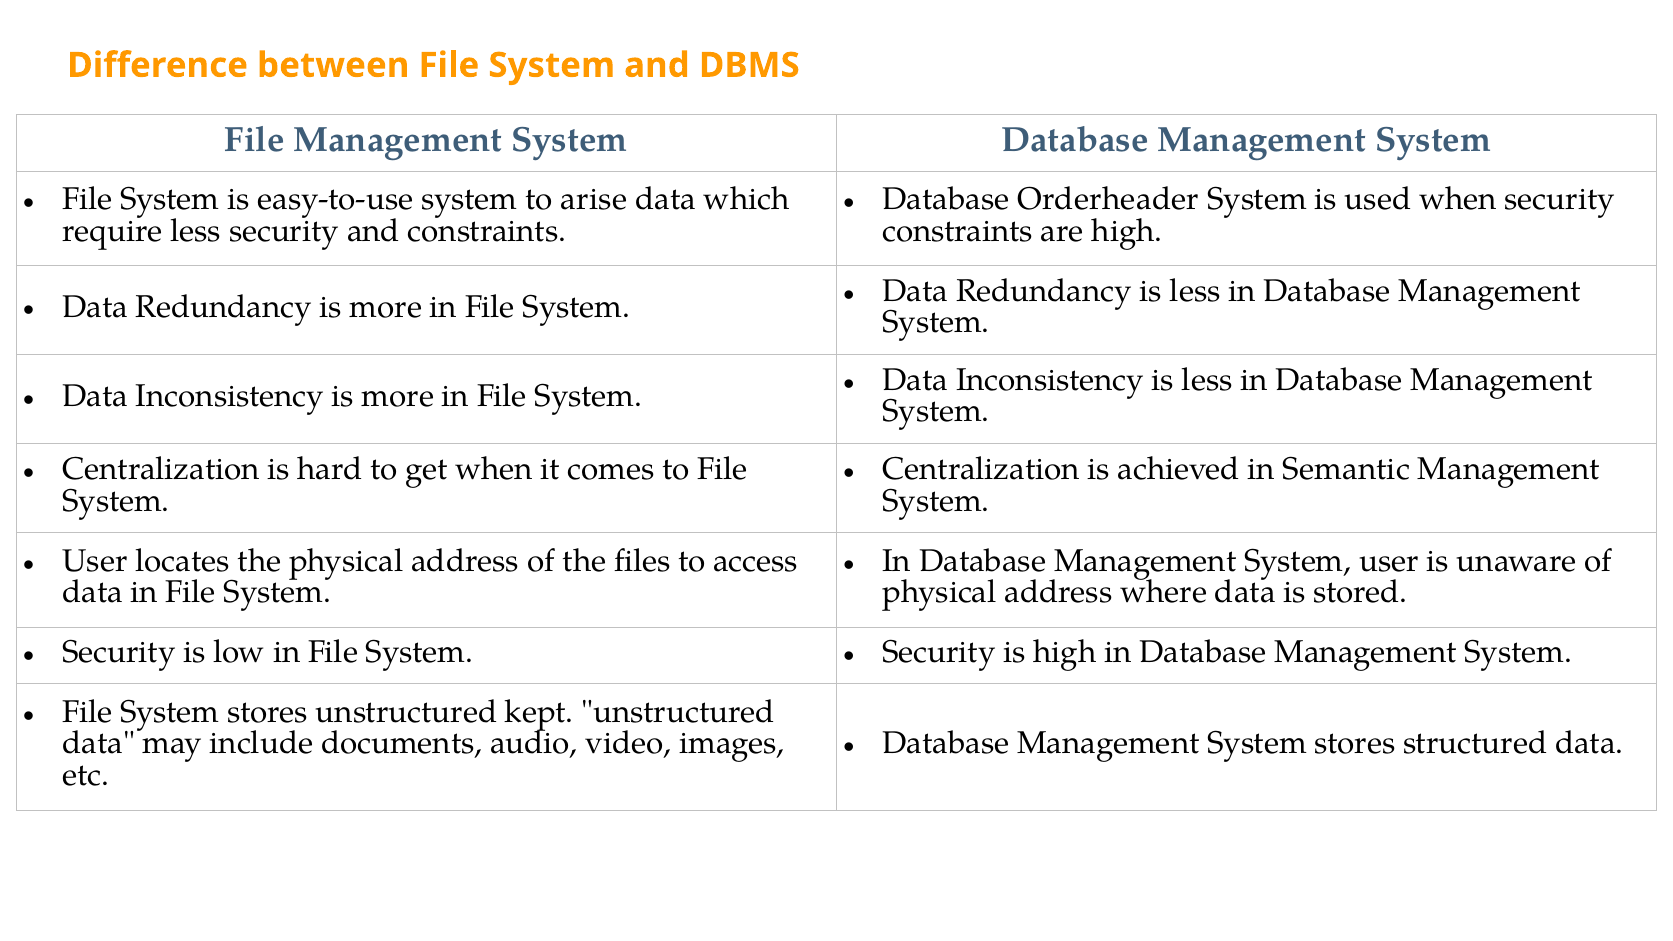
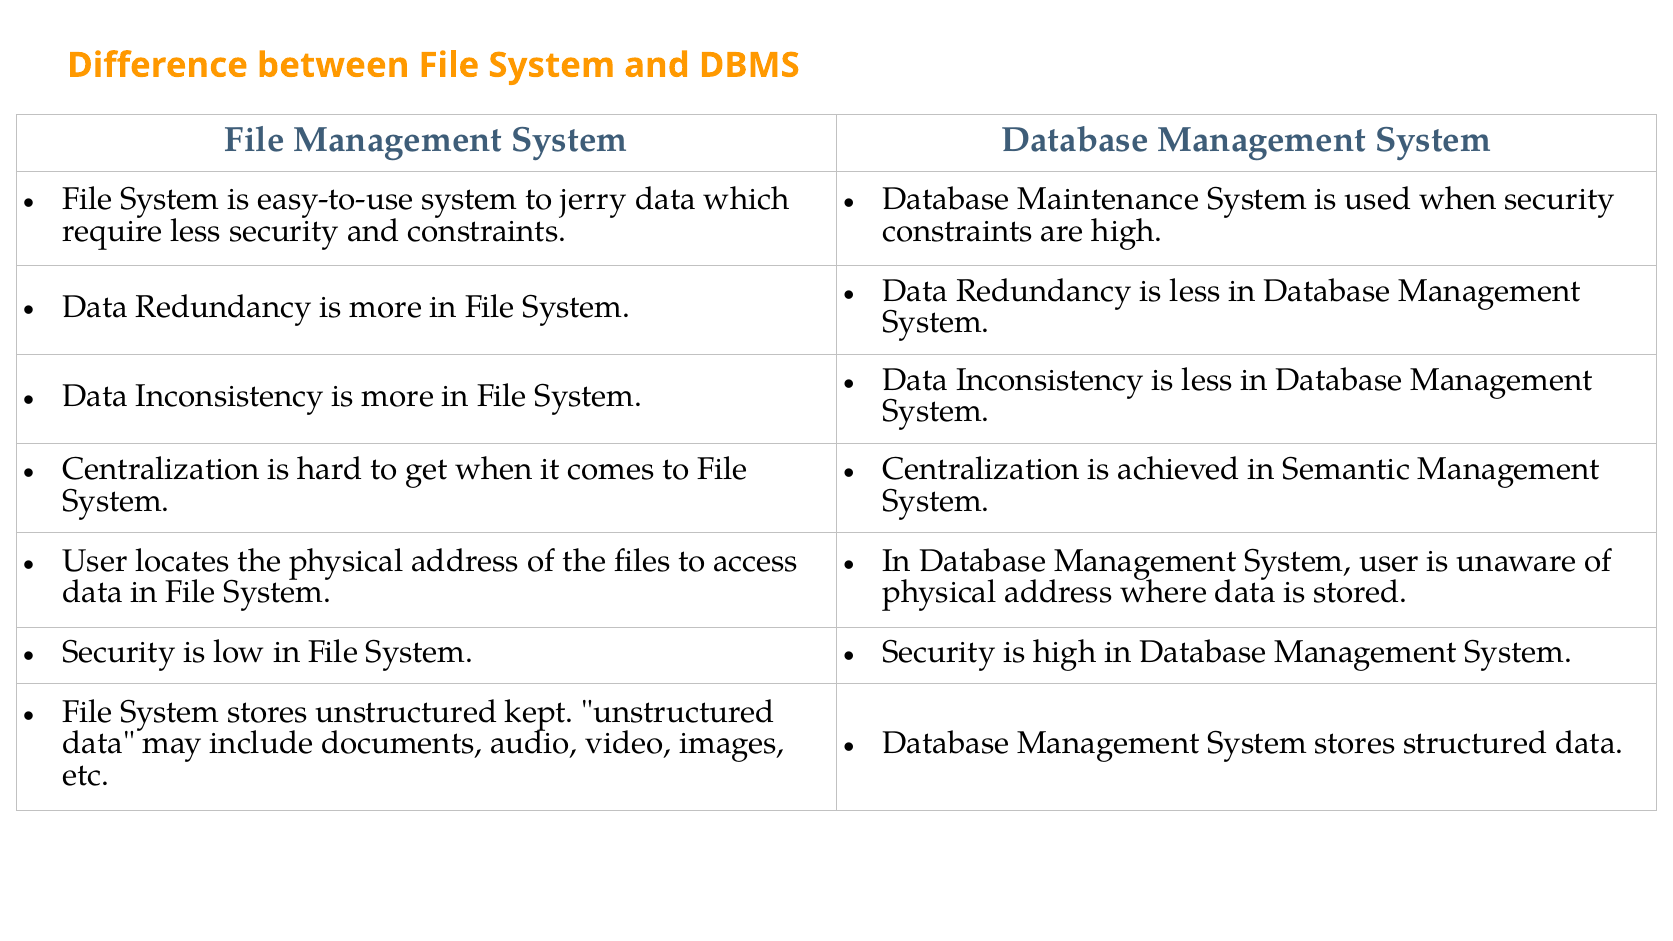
arise: arise -> jerry
Orderheader: Orderheader -> Maintenance
